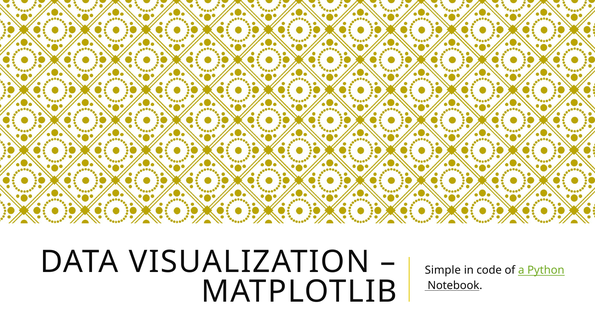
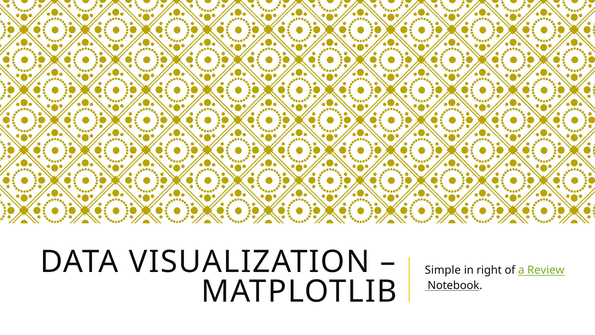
code: code -> right
Python: Python -> Review
